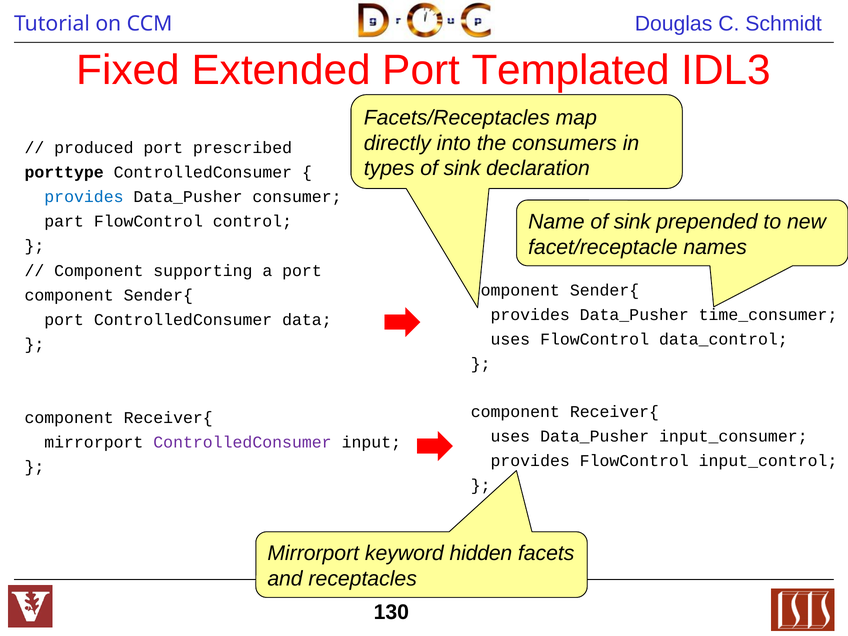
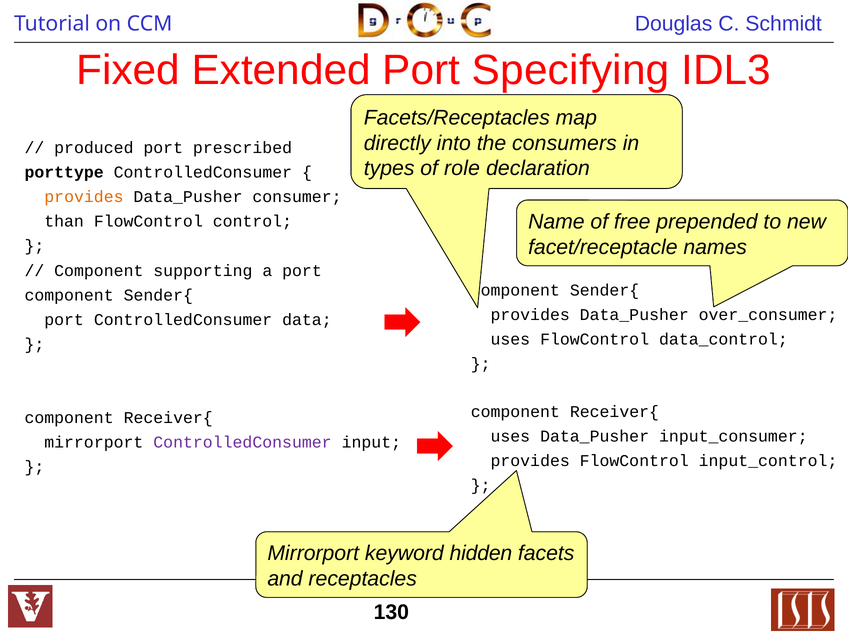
Templated: Templated -> Specifying
sink at (462, 168): sink -> role
provides at (84, 197) colour: blue -> orange
Name of sink: sink -> free
part: part -> than
time_consumer: time_consumer -> over_consumer
